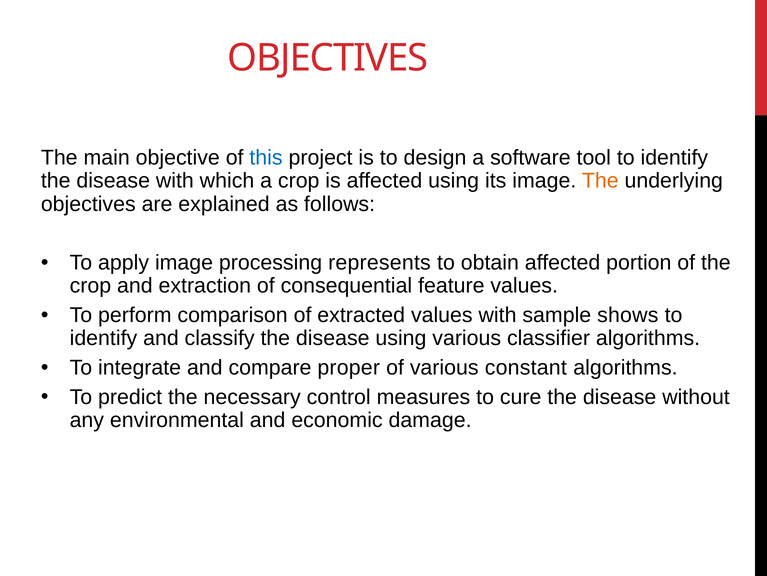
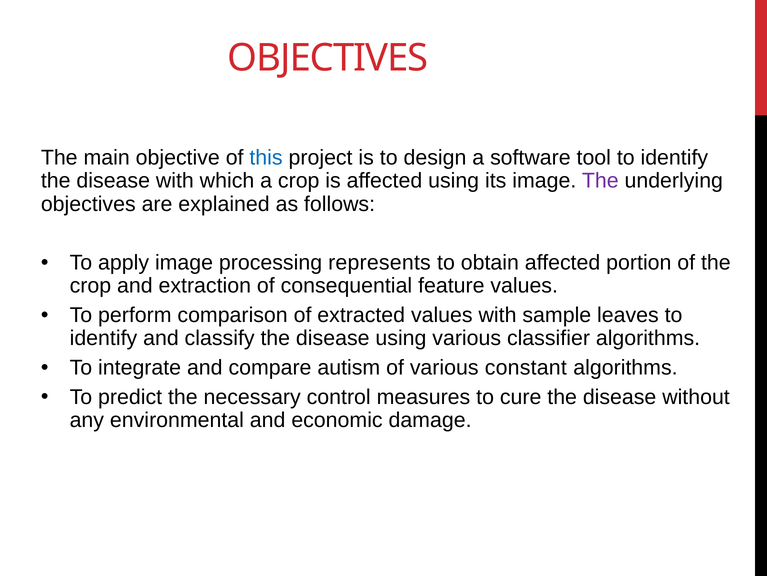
The at (600, 181) colour: orange -> purple
shows: shows -> leaves
proper: proper -> autism
